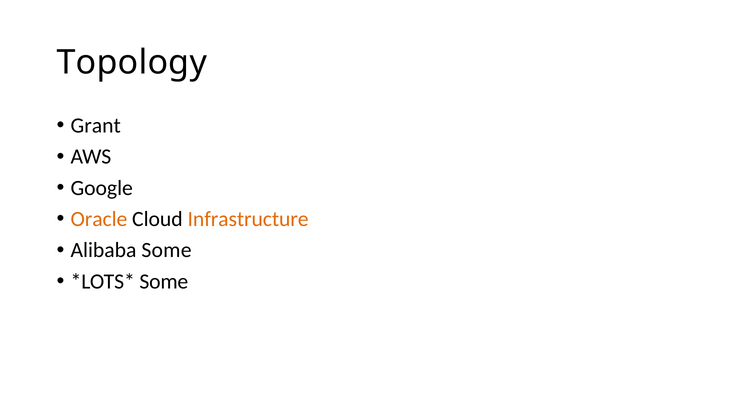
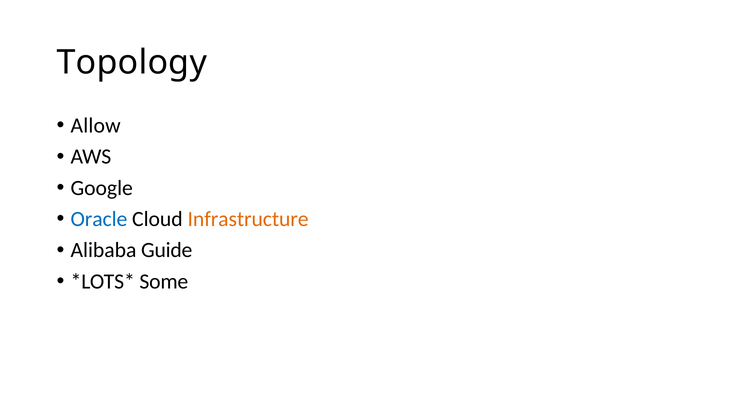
Grant: Grant -> Allow
Oracle colour: orange -> blue
Alibaba Some: Some -> Guide
